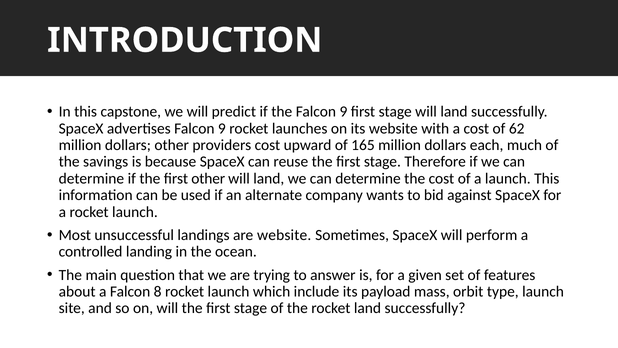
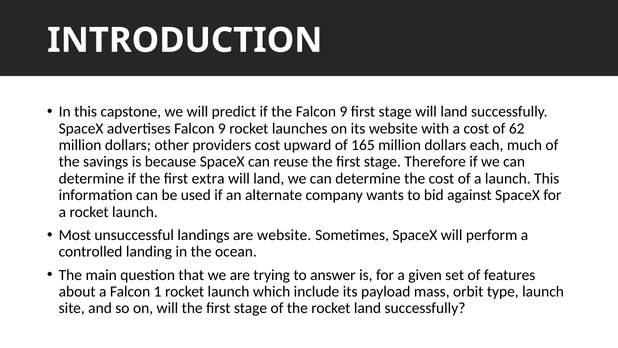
first other: other -> extra
8: 8 -> 1
